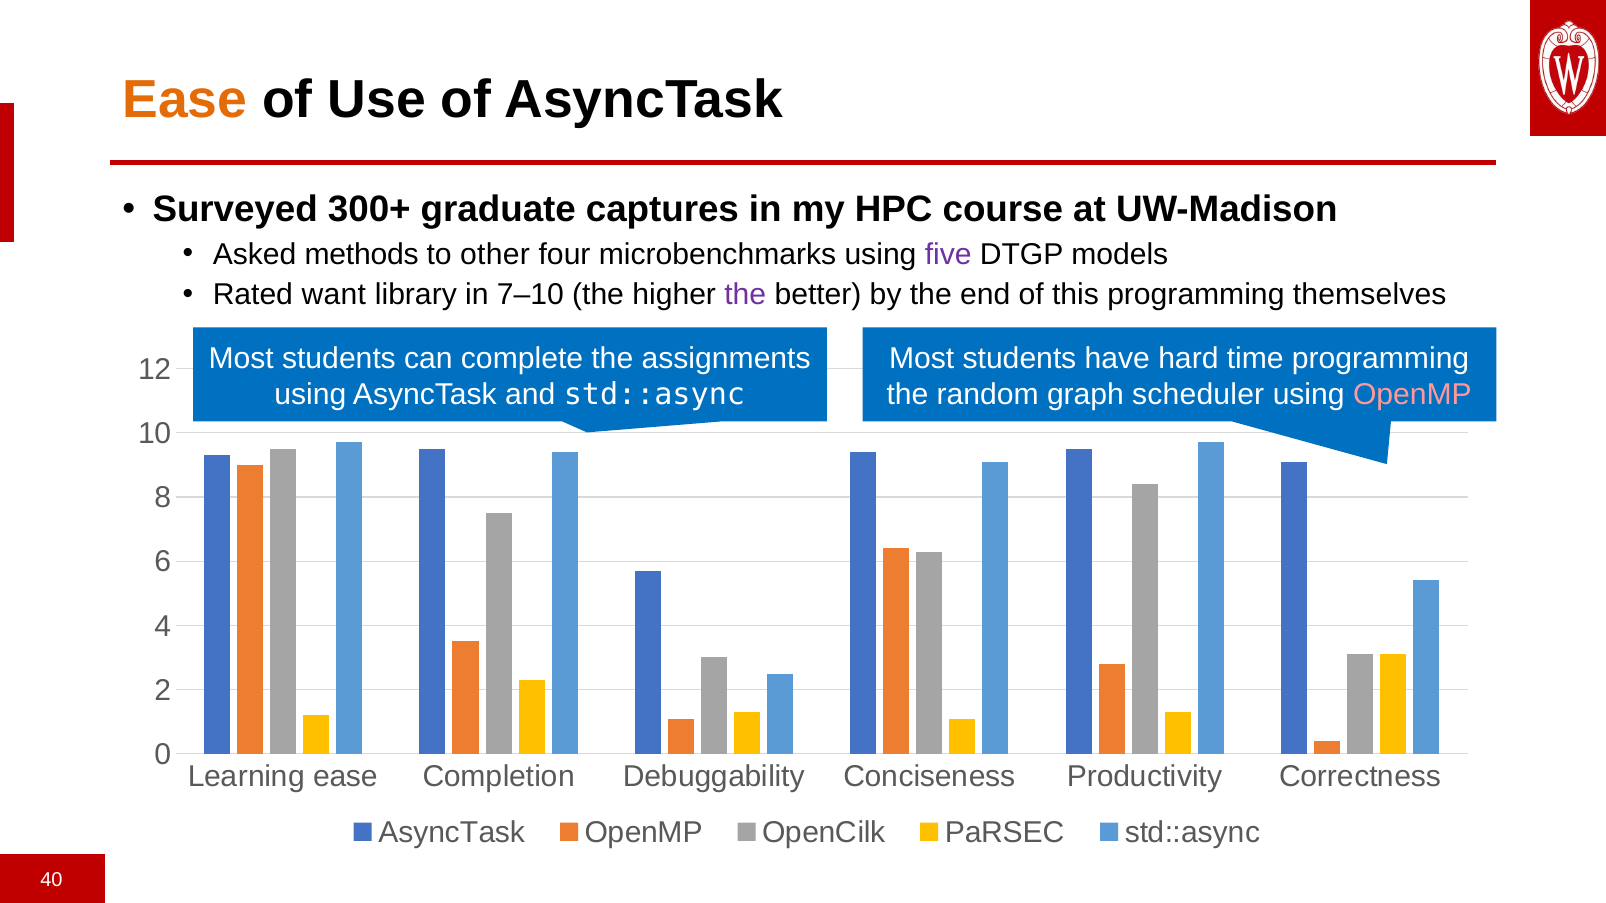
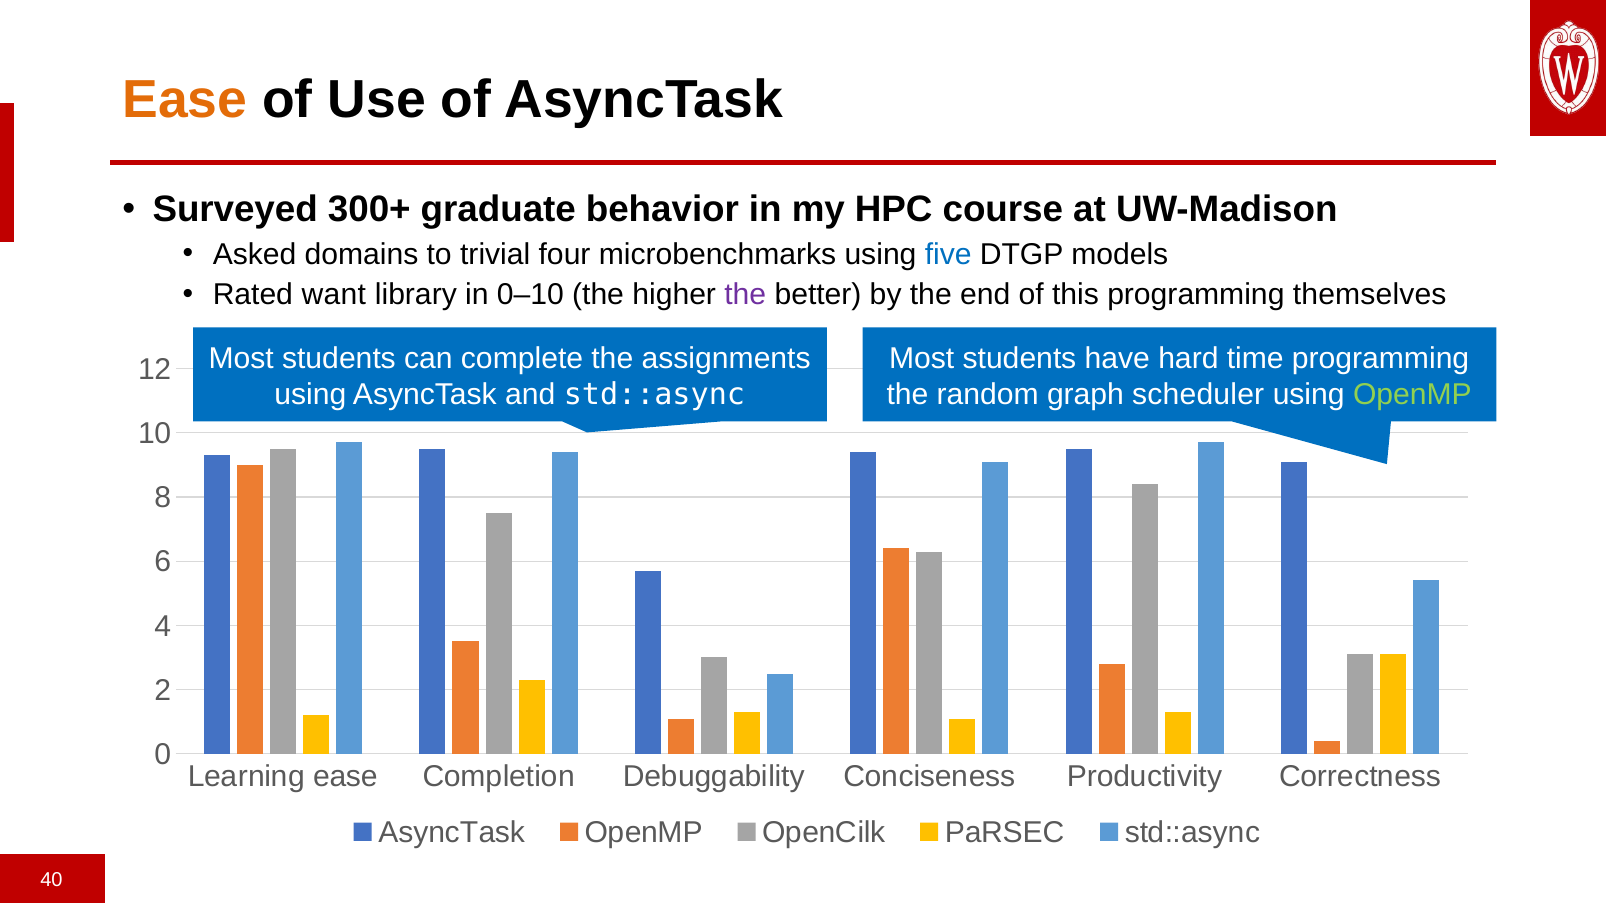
captures: captures -> behavior
methods: methods -> domains
other: other -> trivial
five colour: purple -> blue
7–10: 7–10 -> 0–10
OpenMP at (1412, 395) colour: pink -> light green
